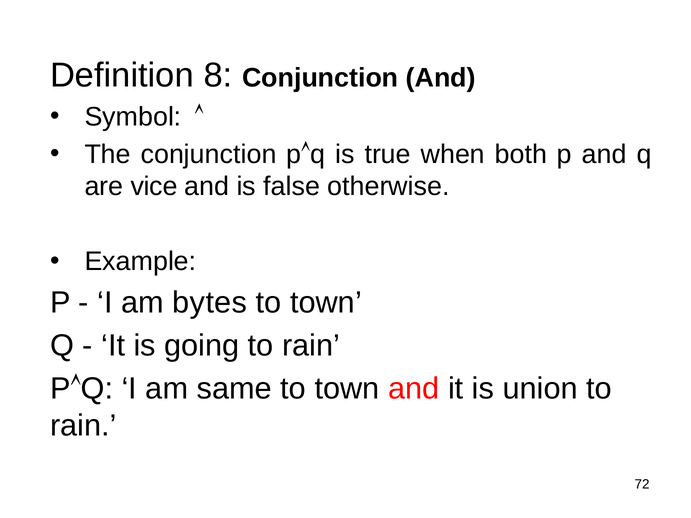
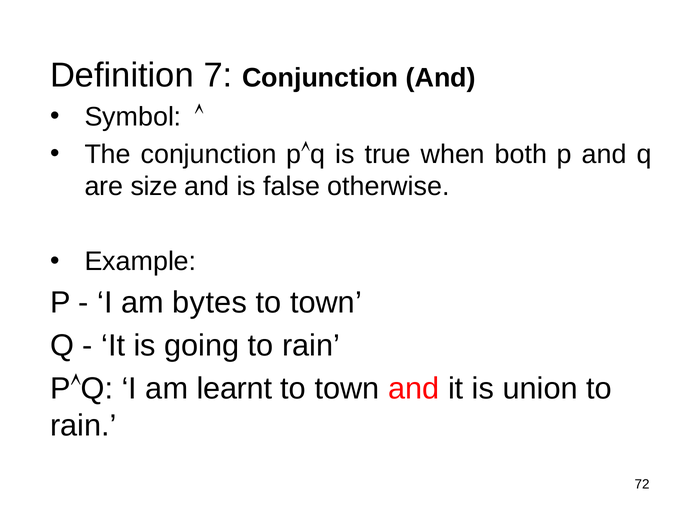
8: 8 -> 7
vice: vice -> size
same: same -> learnt
